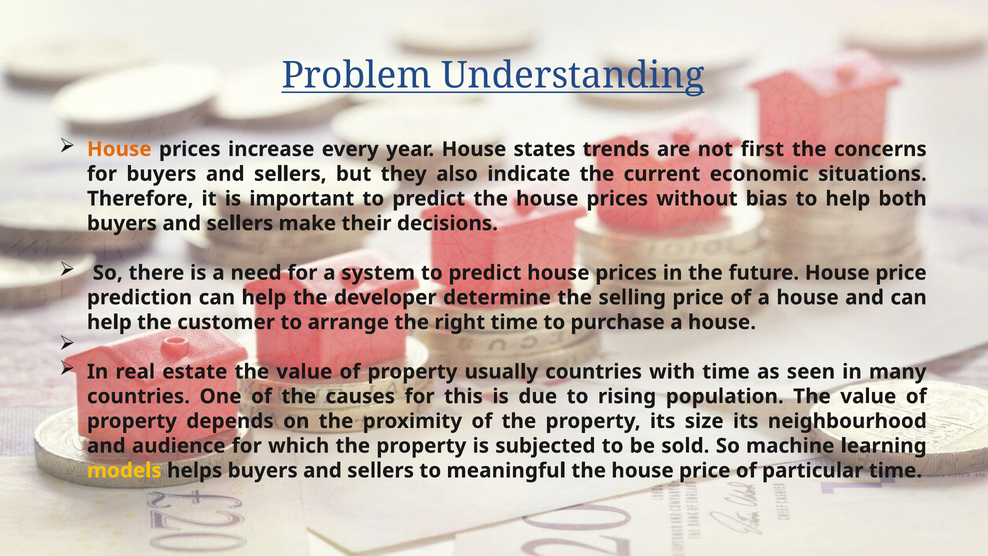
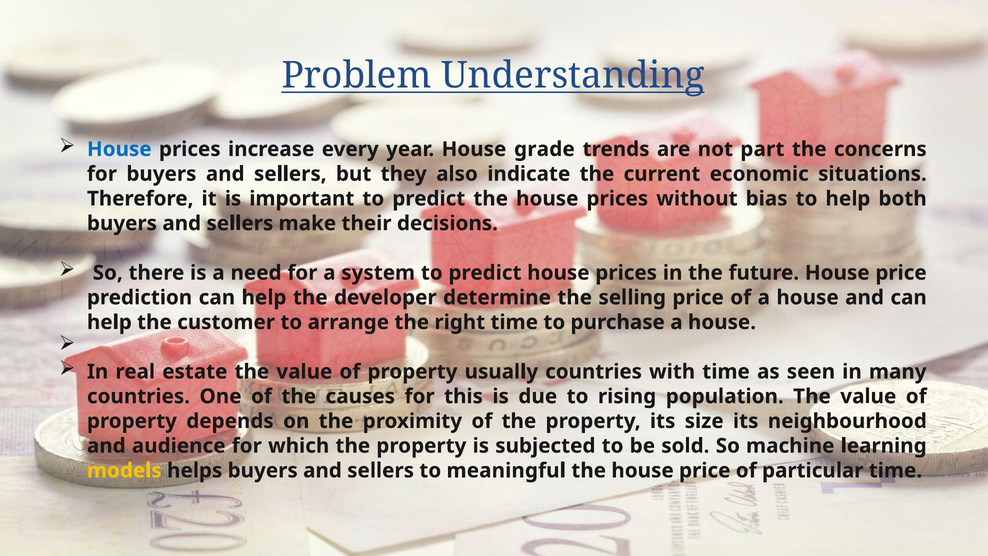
House at (119, 149) colour: orange -> blue
states: states -> grade
first: first -> part
